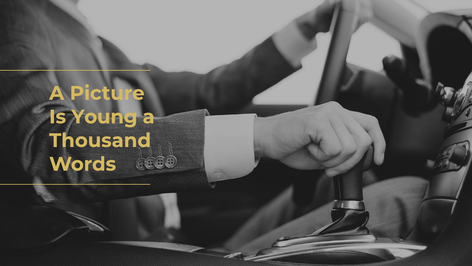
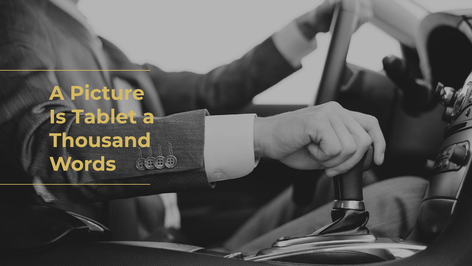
Young: Young -> Tablet
